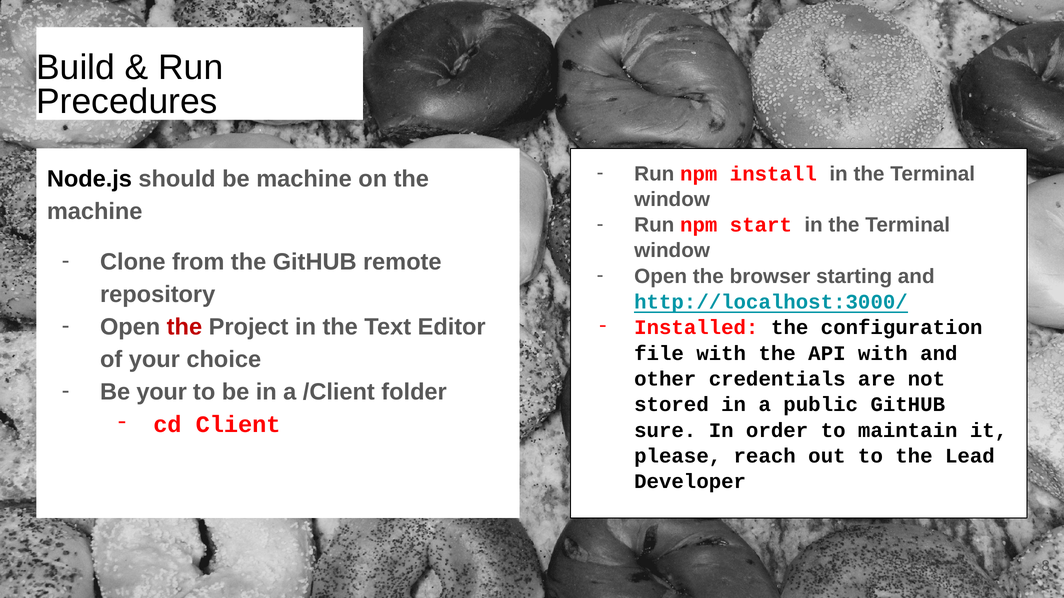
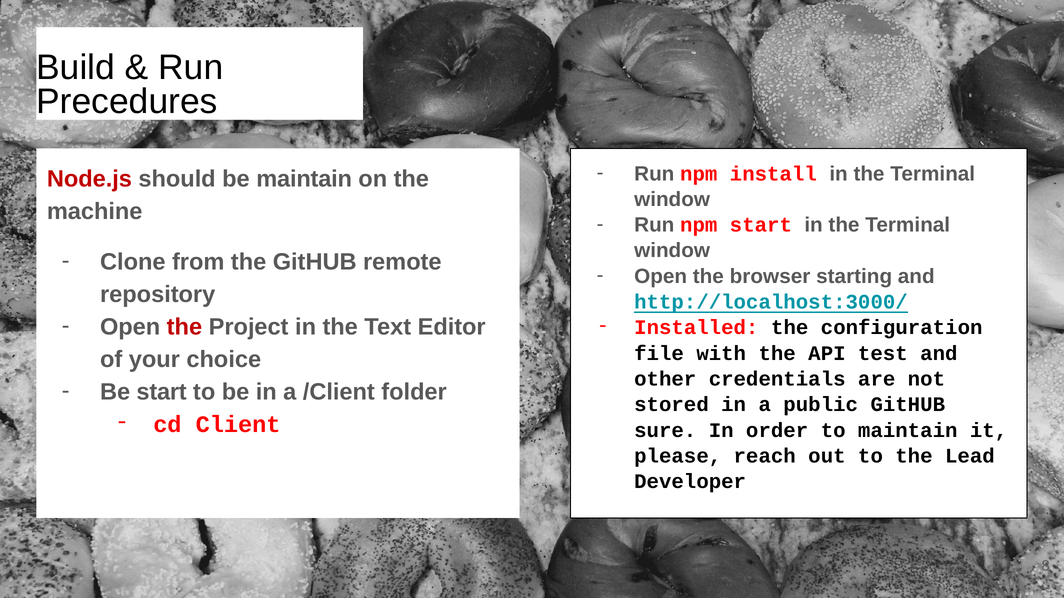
Node.js colour: black -> red
be machine: machine -> maintain
API with: with -> test
Be your: your -> start
